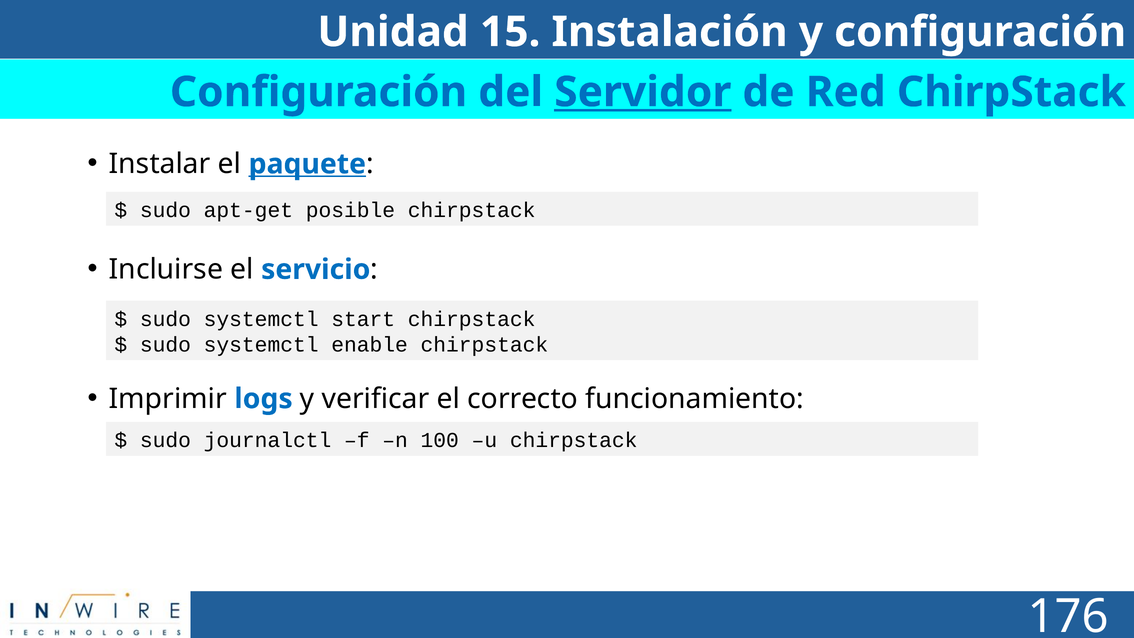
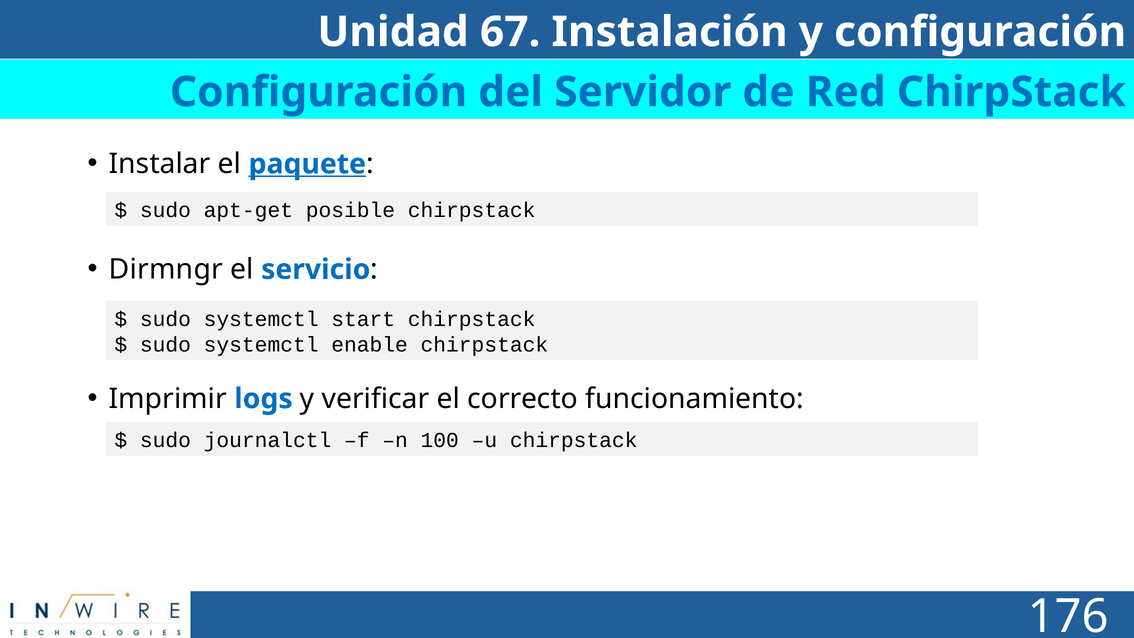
15: 15 -> 67
Servidor underline: present -> none
Incluirse: Incluirse -> Dirmngr
